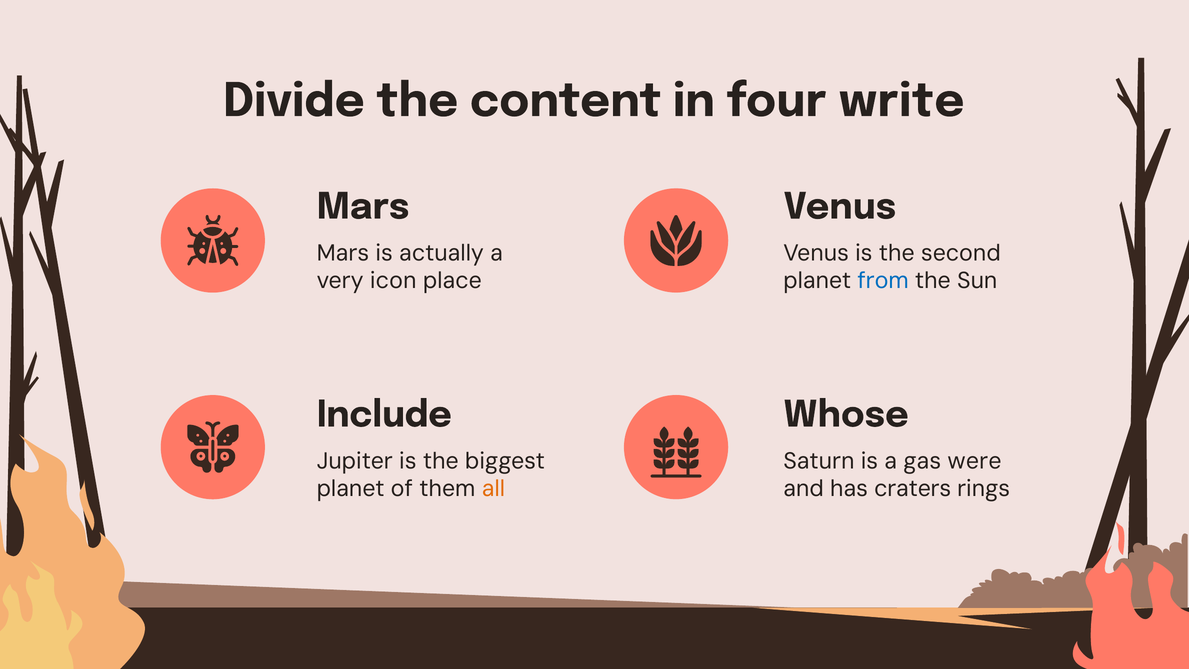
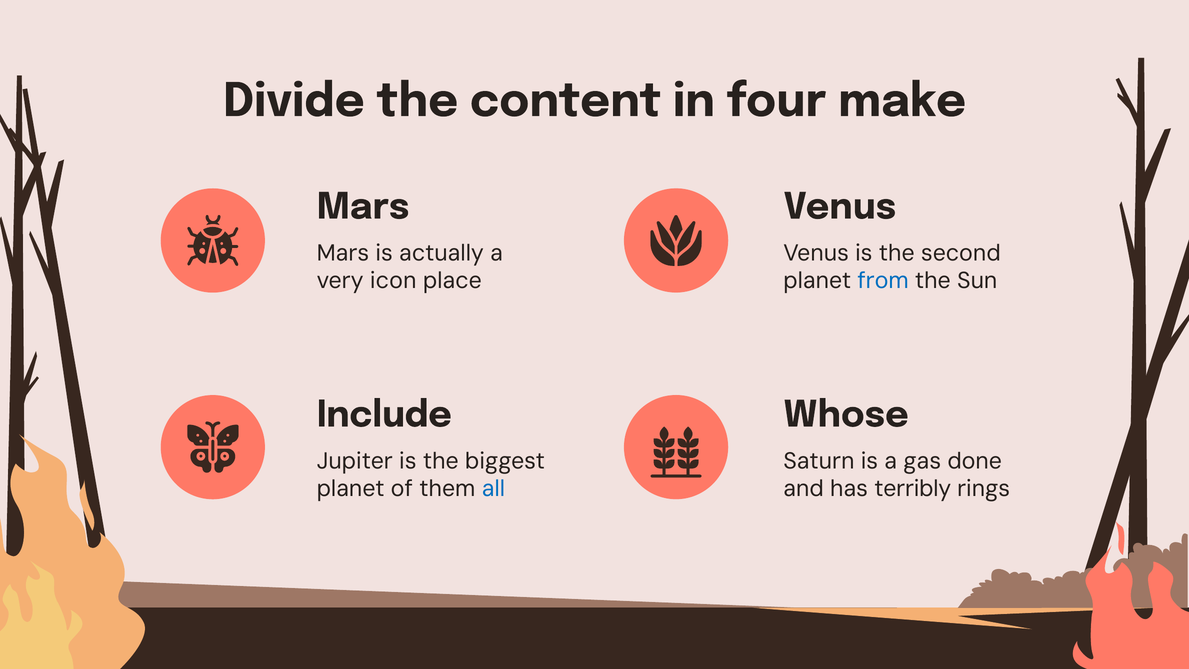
write: write -> make
were: were -> done
all colour: orange -> blue
craters: craters -> terribly
